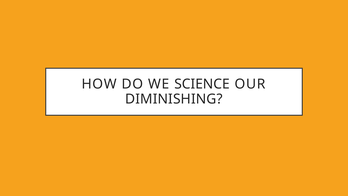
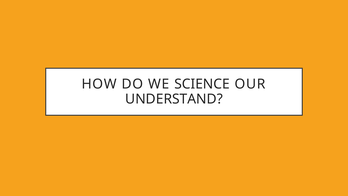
DIMINISHING: DIMINISHING -> UNDERSTAND
